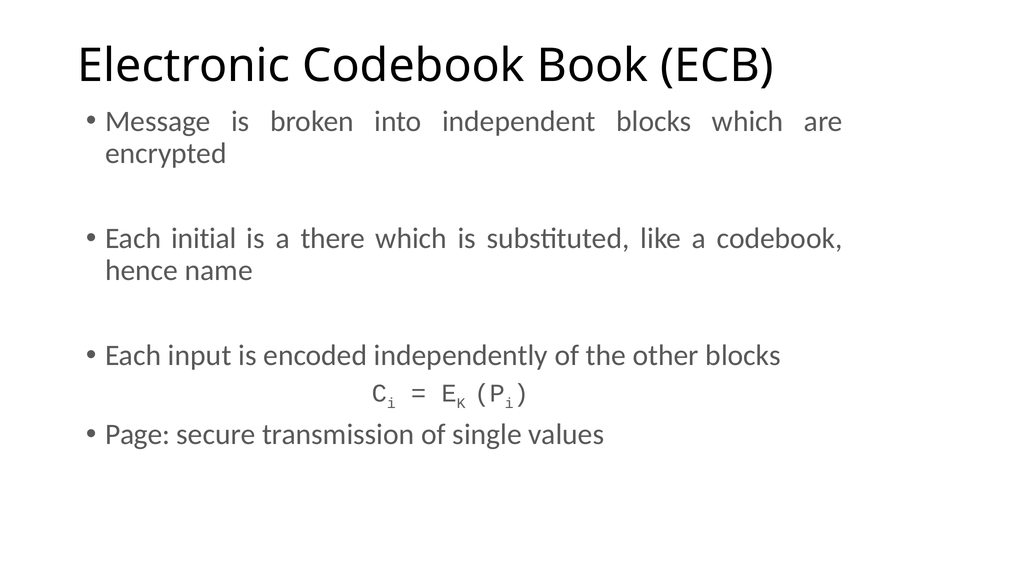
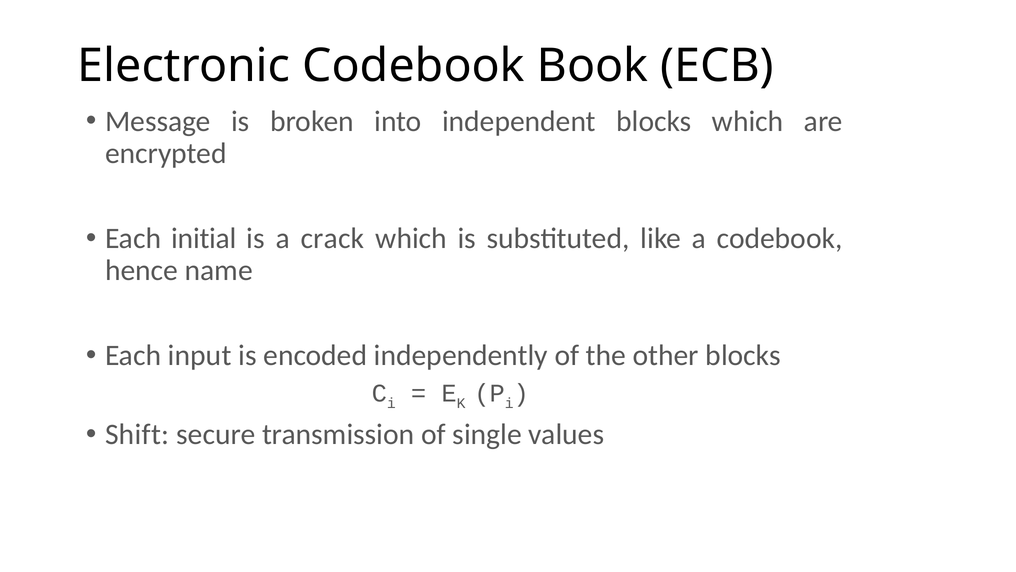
there: there -> crack
Page: Page -> Shift
